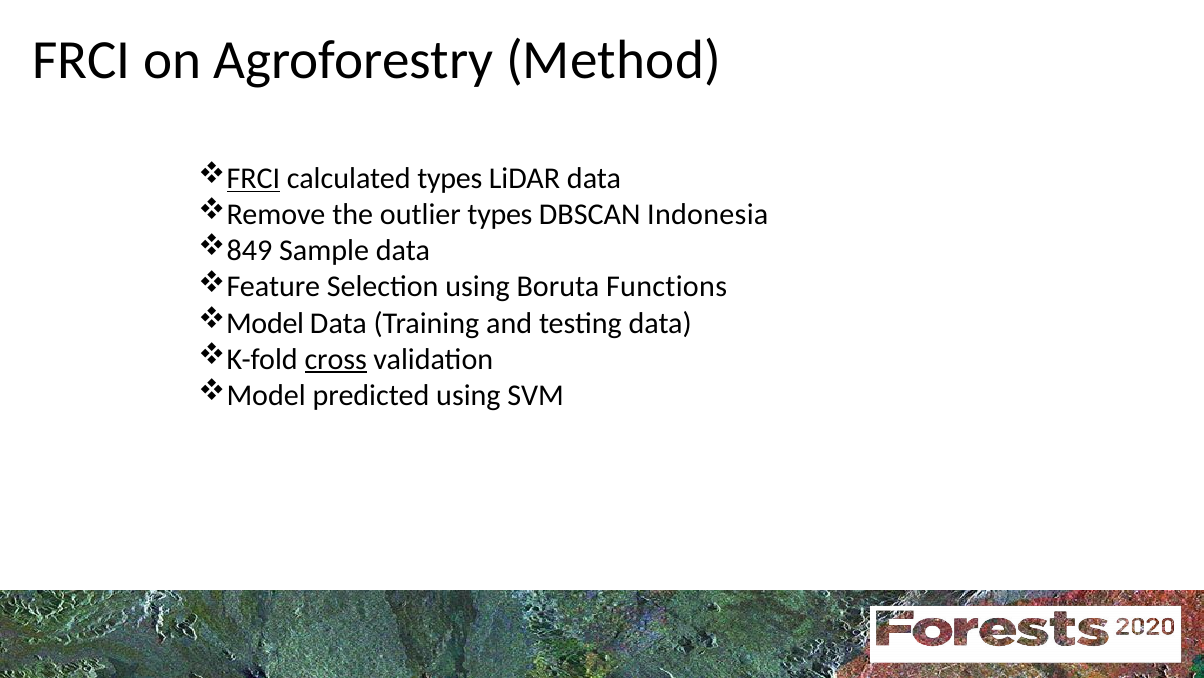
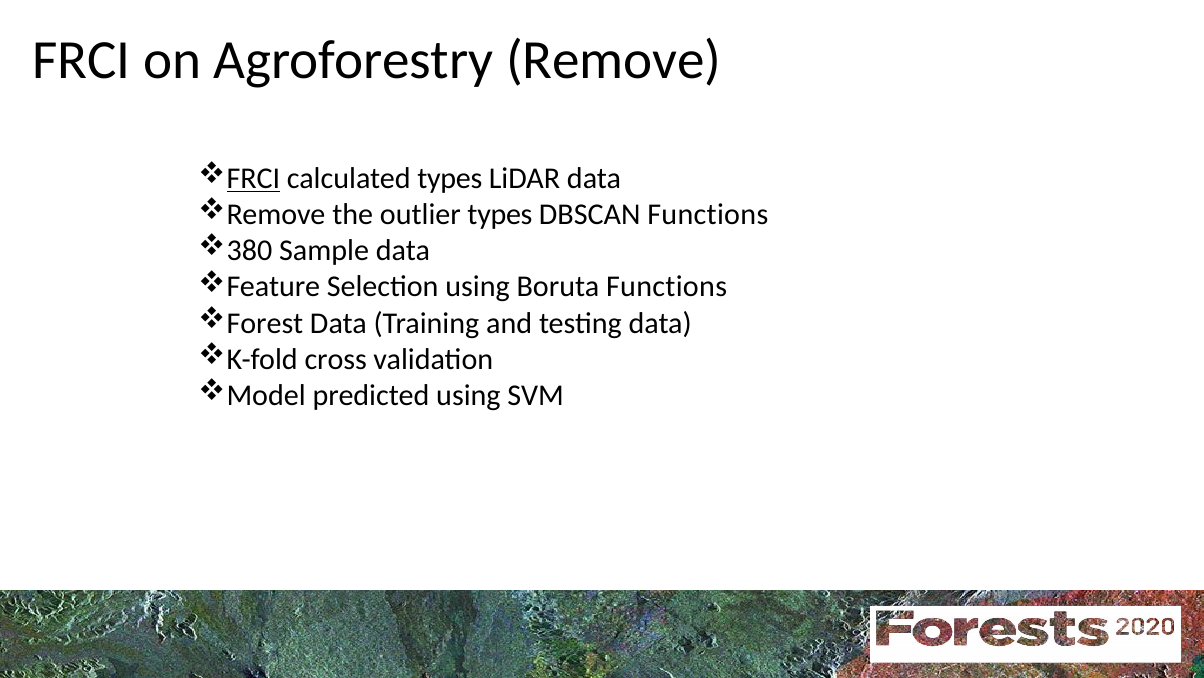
Agroforestry Method: Method -> Remove
DBSCAN Indonesia: Indonesia -> Functions
849: 849 -> 380
Model at (265, 323): Model -> Forest
cross underline: present -> none
